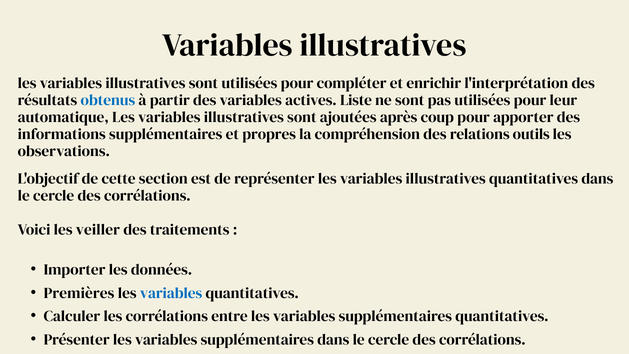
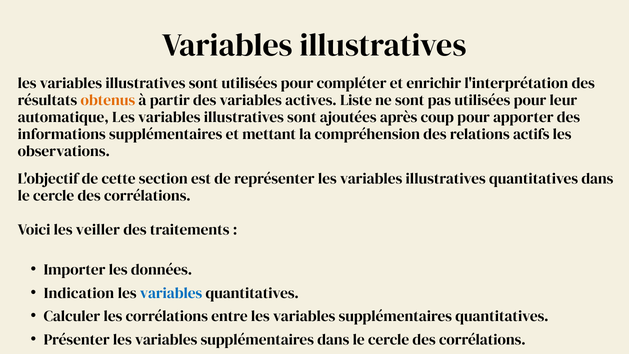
obtenus colour: blue -> orange
propres: propres -> mettant
outils: outils -> actifs
Premières: Premières -> Indication
